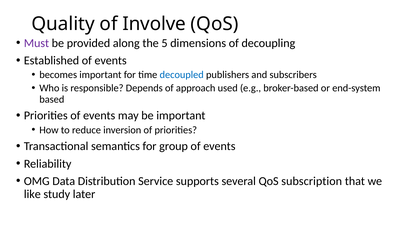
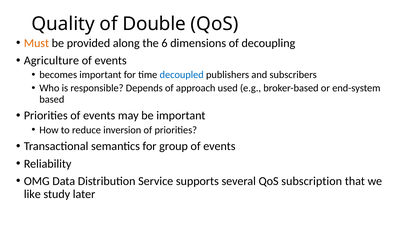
Involve: Involve -> Double
Must colour: purple -> orange
5: 5 -> 6
Established: Established -> Agriculture
